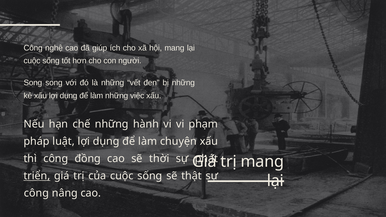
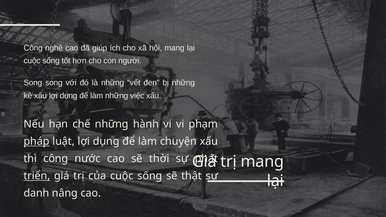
pháp underline: none -> present
đồng: đồng -> nước
công at (36, 193): công -> danh
